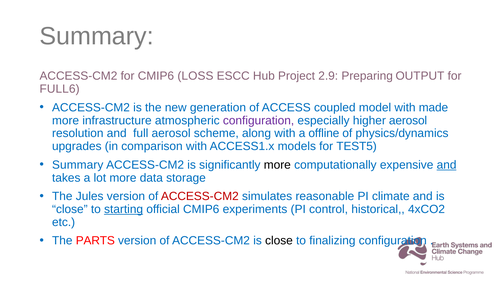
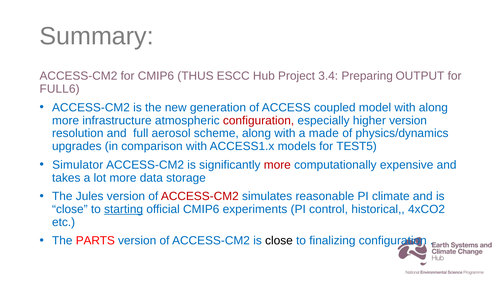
LOSS: LOSS -> THUS
2.9: 2.9 -> 3.4
with made: made -> along
configuration at (259, 121) colour: purple -> red
higher aerosol: aerosol -> version
offline: offline -> made
Summary at (78, 165): Summary -> Simulator
more at (277, 165) colour: black -> red
and at (447, 165) underline: present -> none
